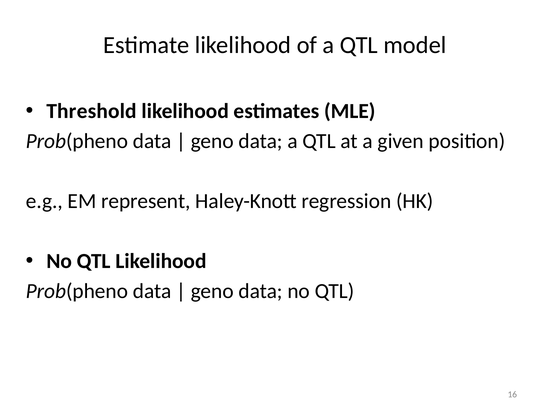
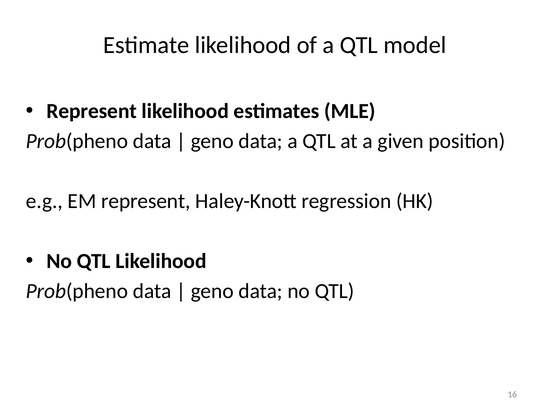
Threshold at (92, 111): Threshold -> Represent
